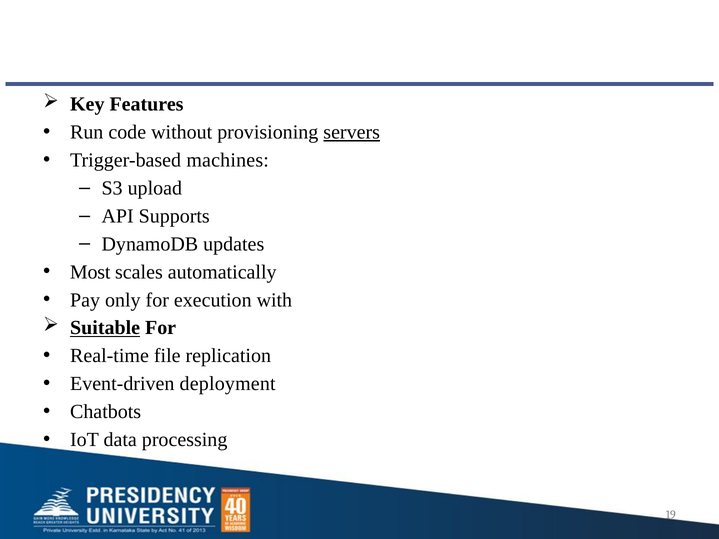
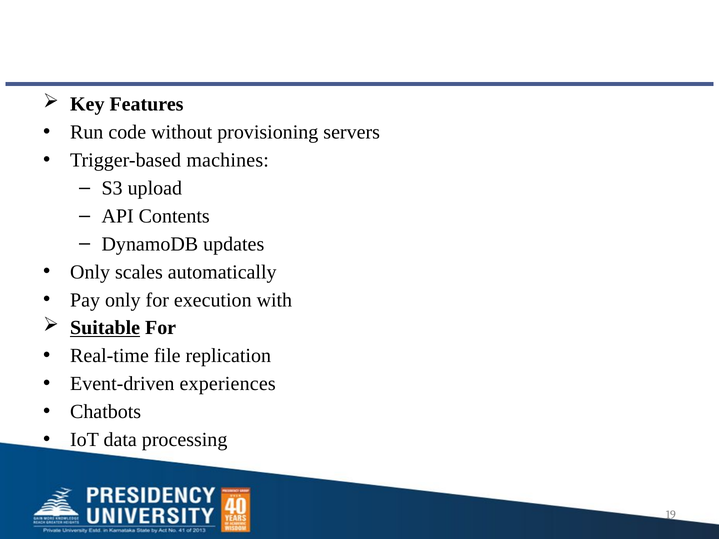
servers underline: present -> none
Supports: Supports -> Contents
Most at (90, 272): Most -> Only
deployment: deployment -> experiences
